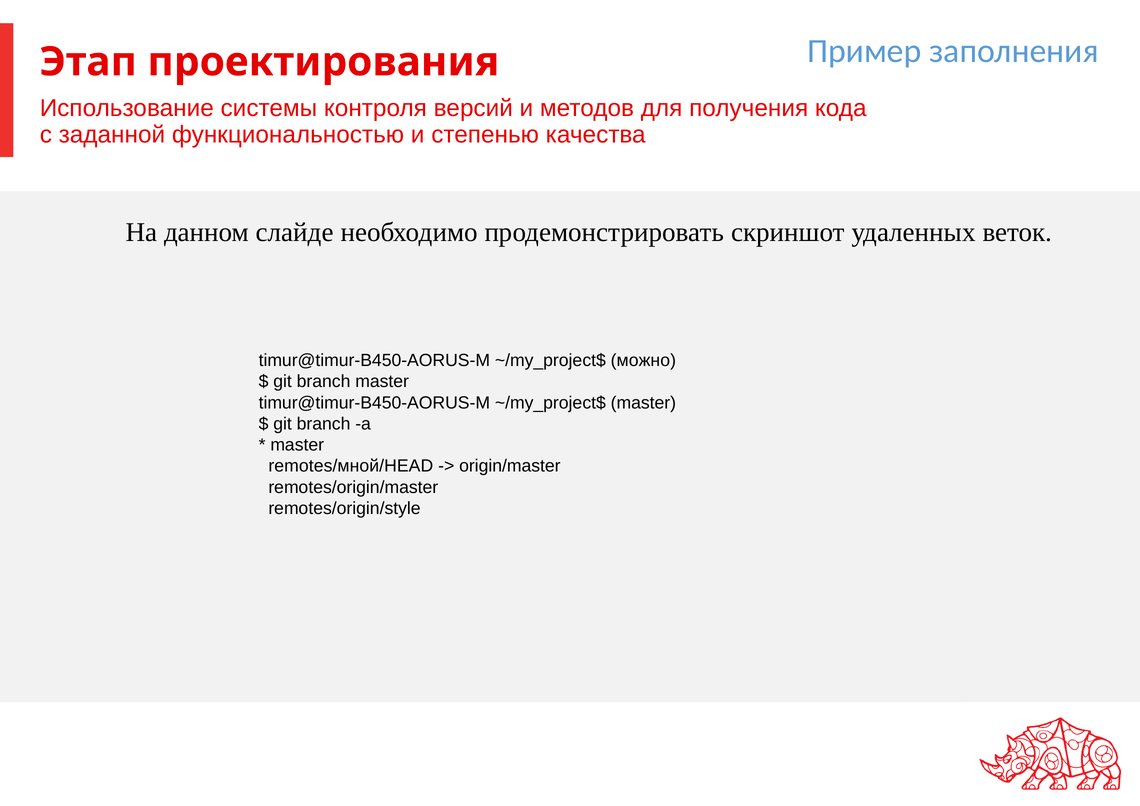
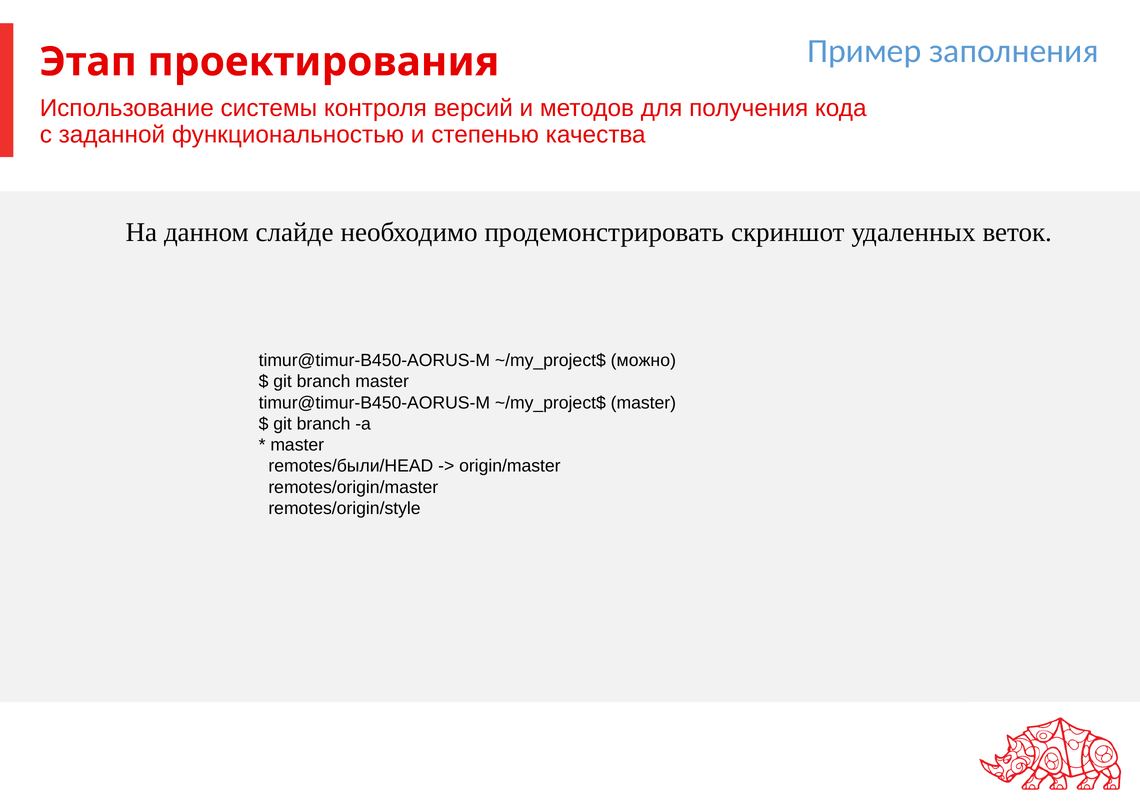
remotes/мной/HEAD: remotes/мной/HEAD -> remotes/были/HEAD
